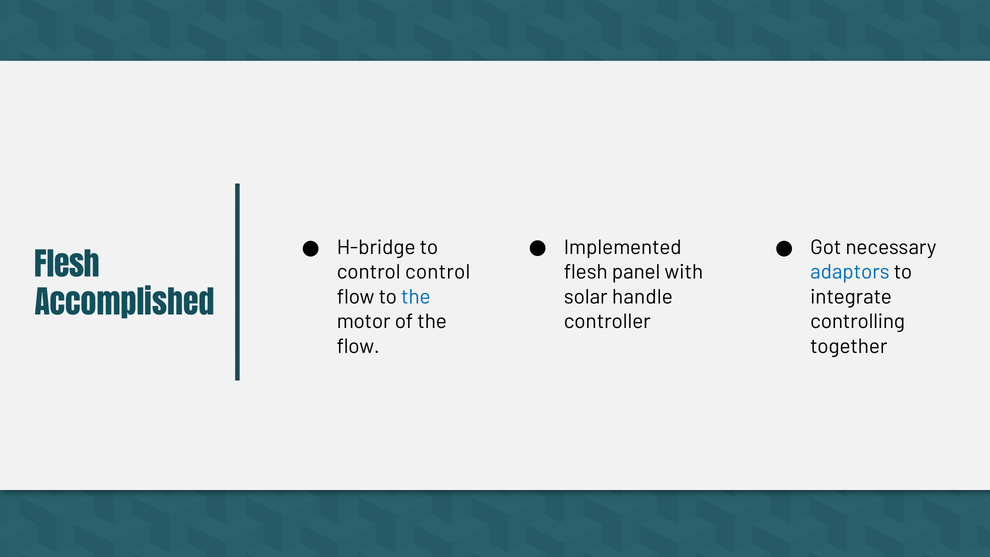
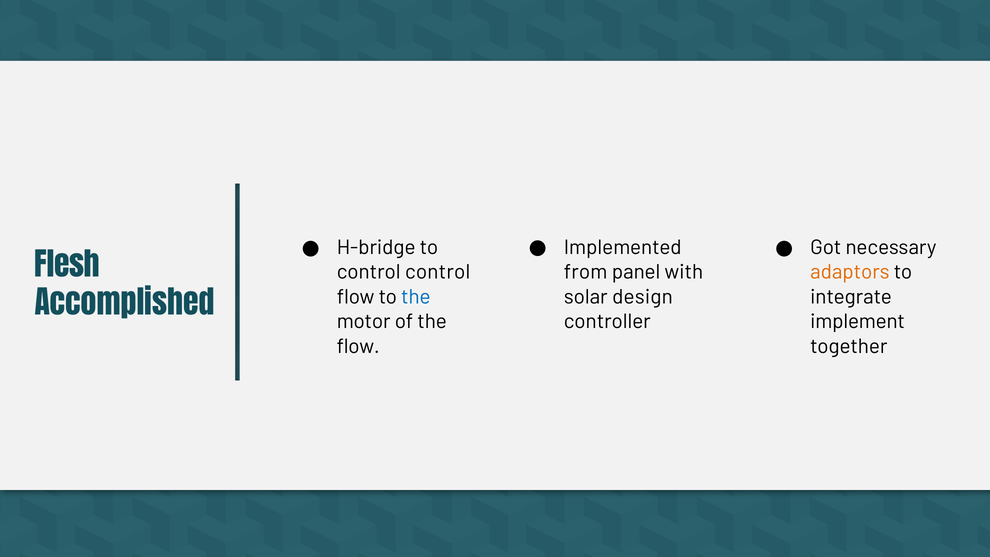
flesh at (586, 272): flesh -> from
adaptors colour: blue -> orange
handle: handle -> design
controlling: controlling -> implement
